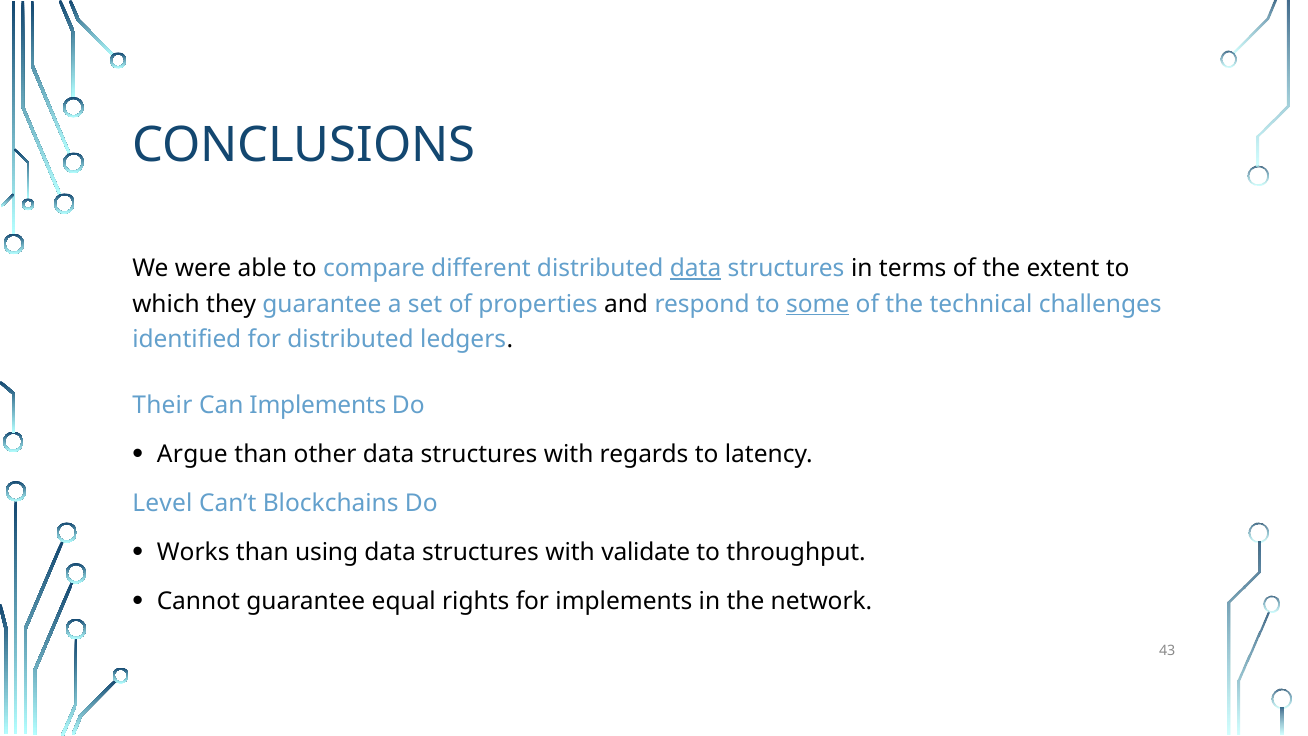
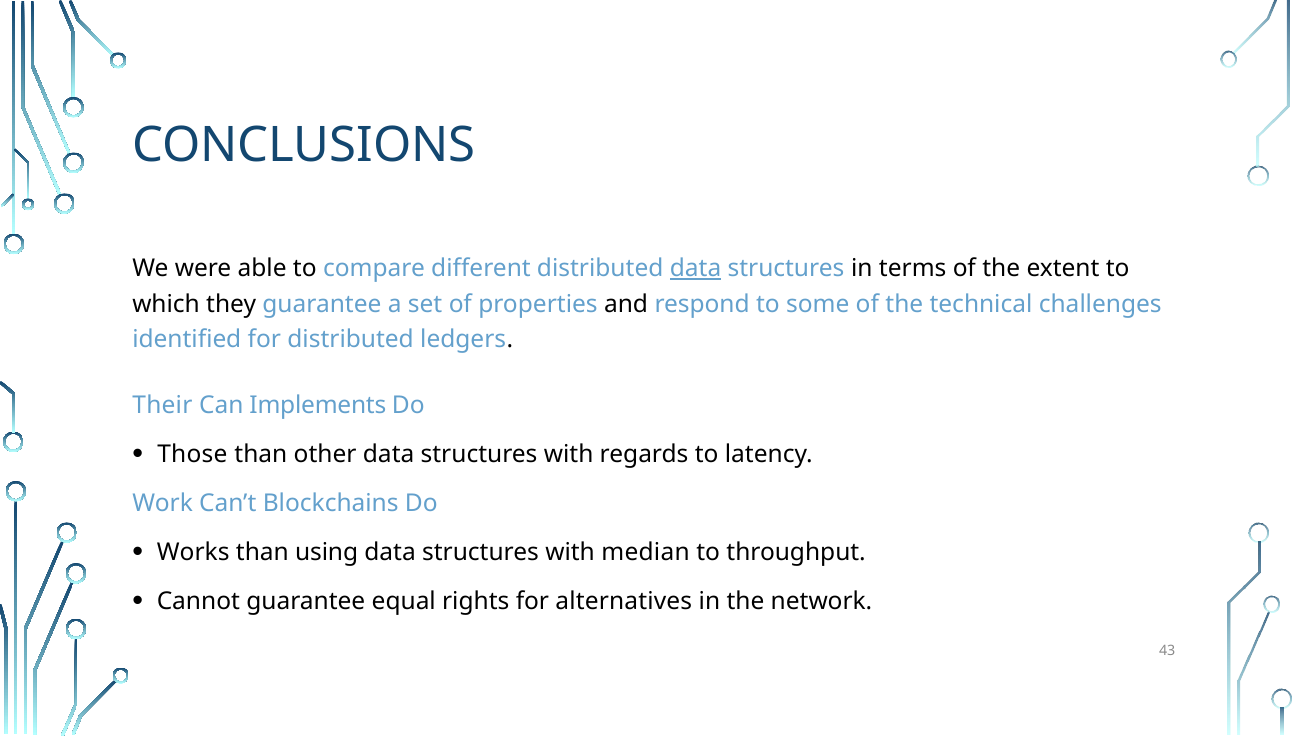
some underline: present -> none
Argue: Argue -> Those
Level: Level -> Work
validate: validate -> median
for implements: implements -> alternatives
